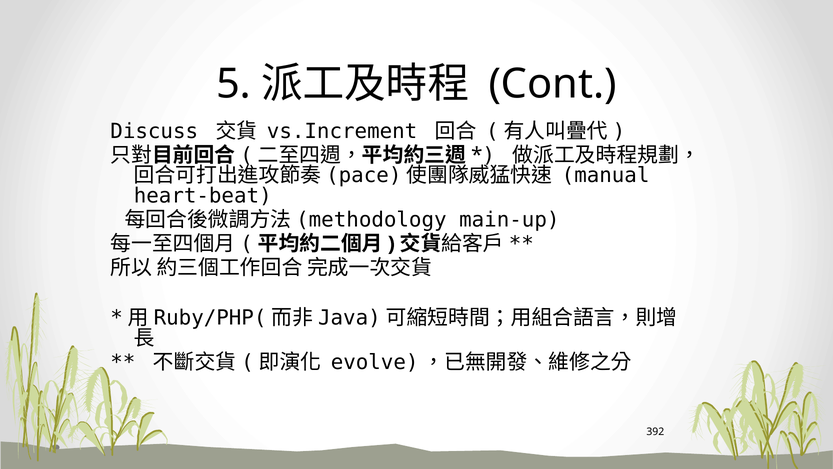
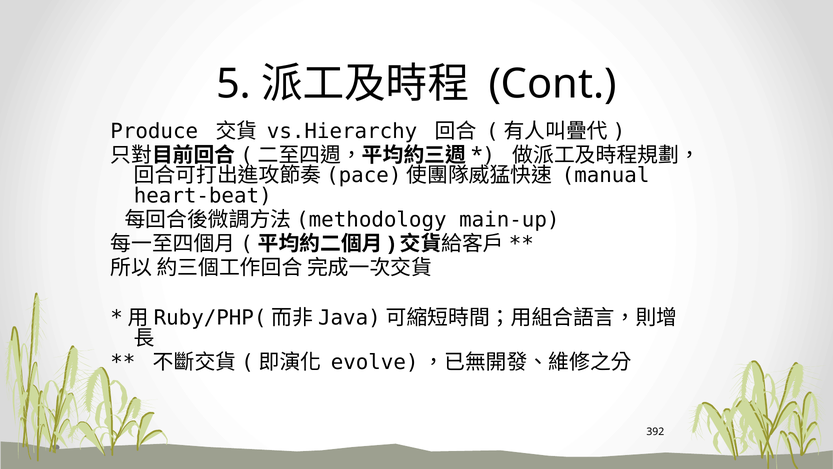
Discuss: Discuss -> Produce
vs.Increment: vs.Increment -> vs.Hierarchy
